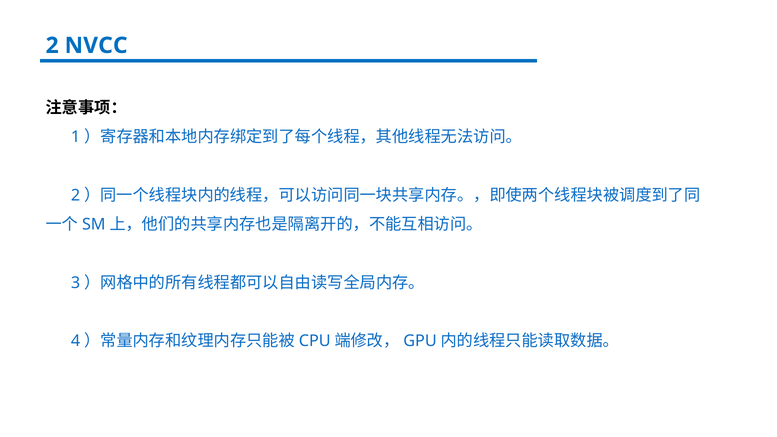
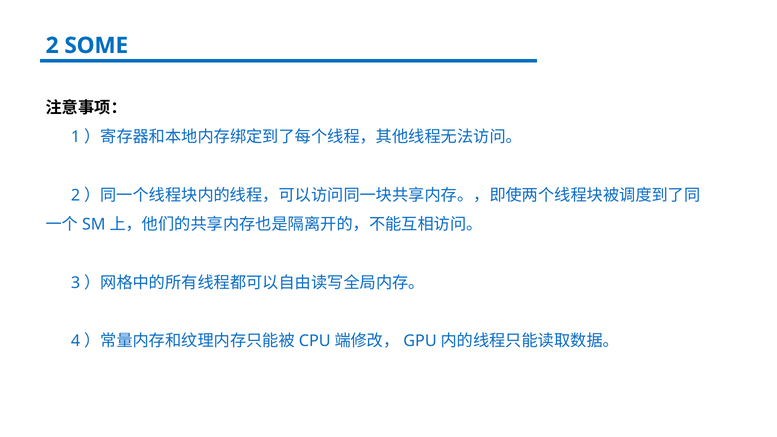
NVCC: NVCC -> SOME
